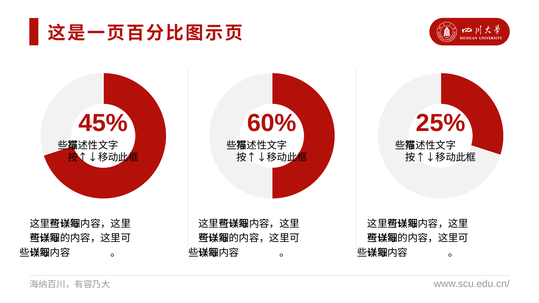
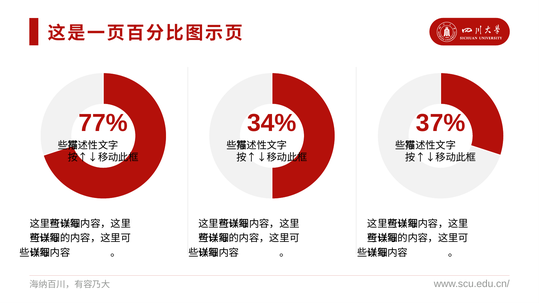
45%: 45% -> 77%
60%: 60% -> 34%
25%: 25% -> 37%
